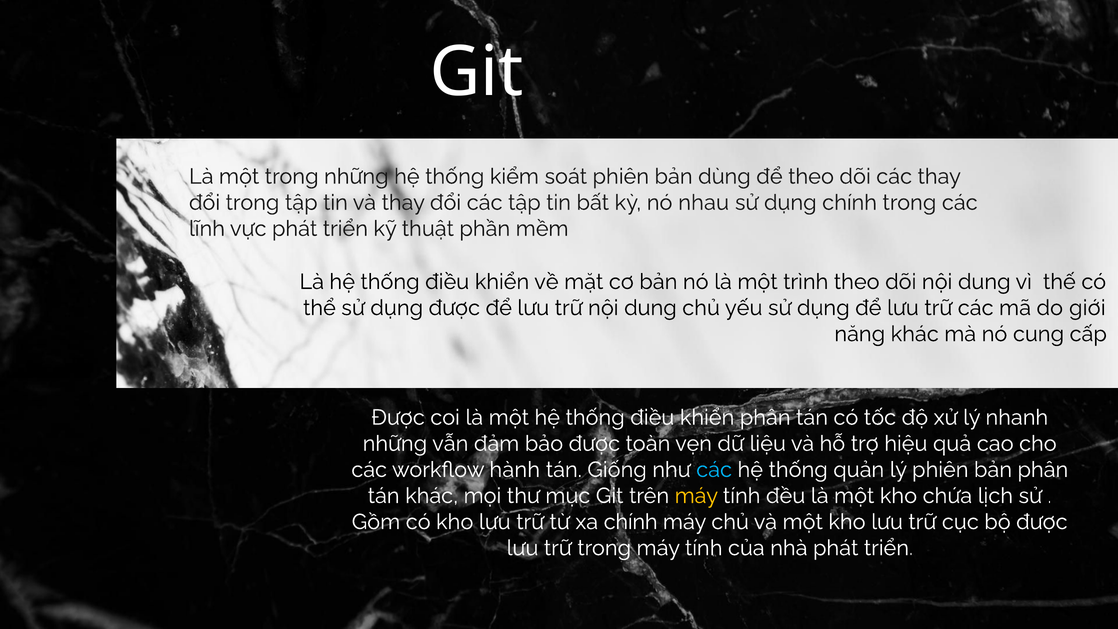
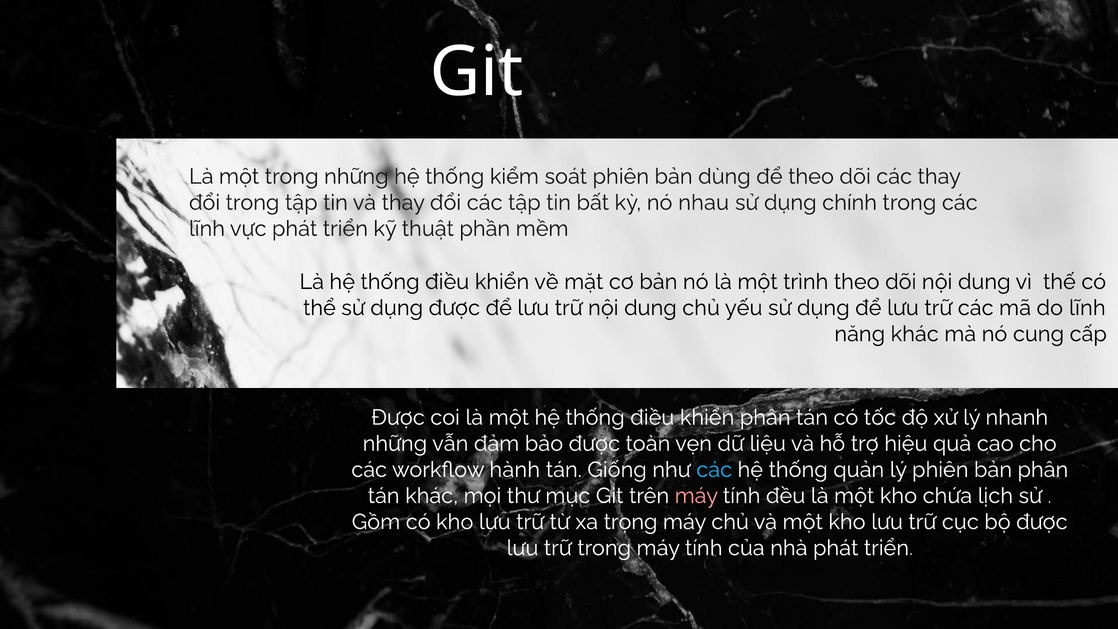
do giới: giới -> lĩnh
máy at (696, 496) colour: yellow -> pink
xa chính: chính -> trọng
